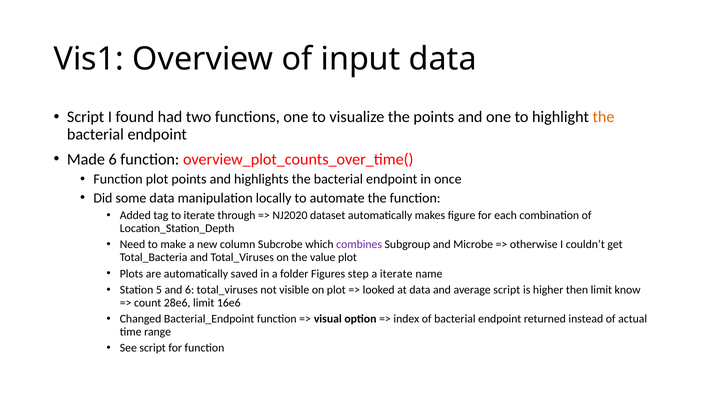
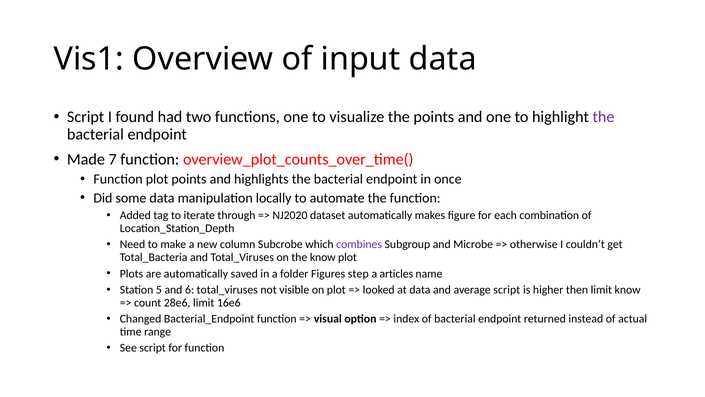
the at (604, 117) colour: orange -> purple
Made 6: 6 -> 7
the value: value -> know
a iterate: iterate -> articles
